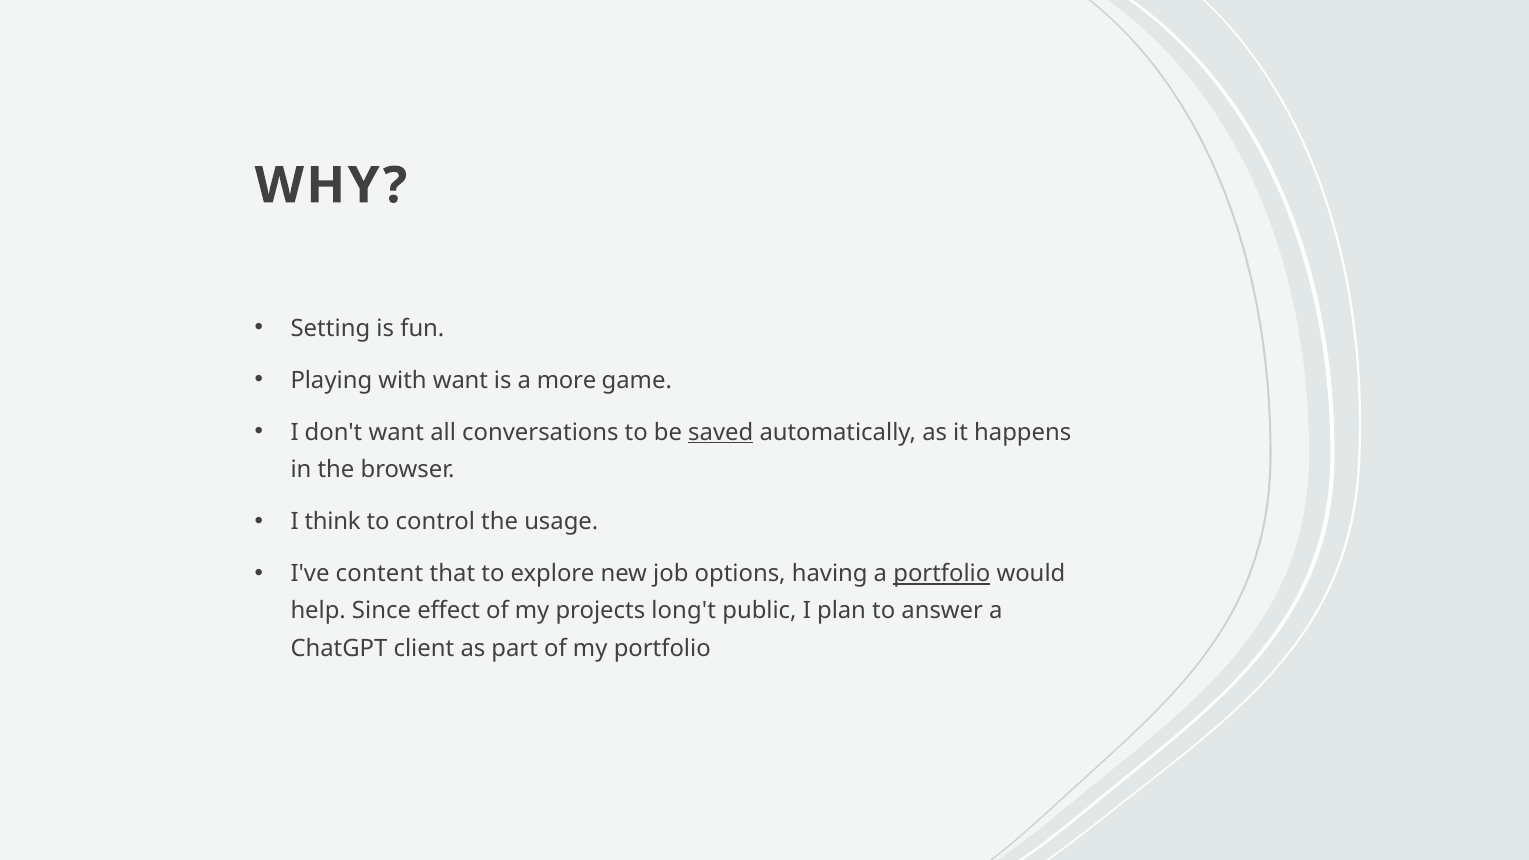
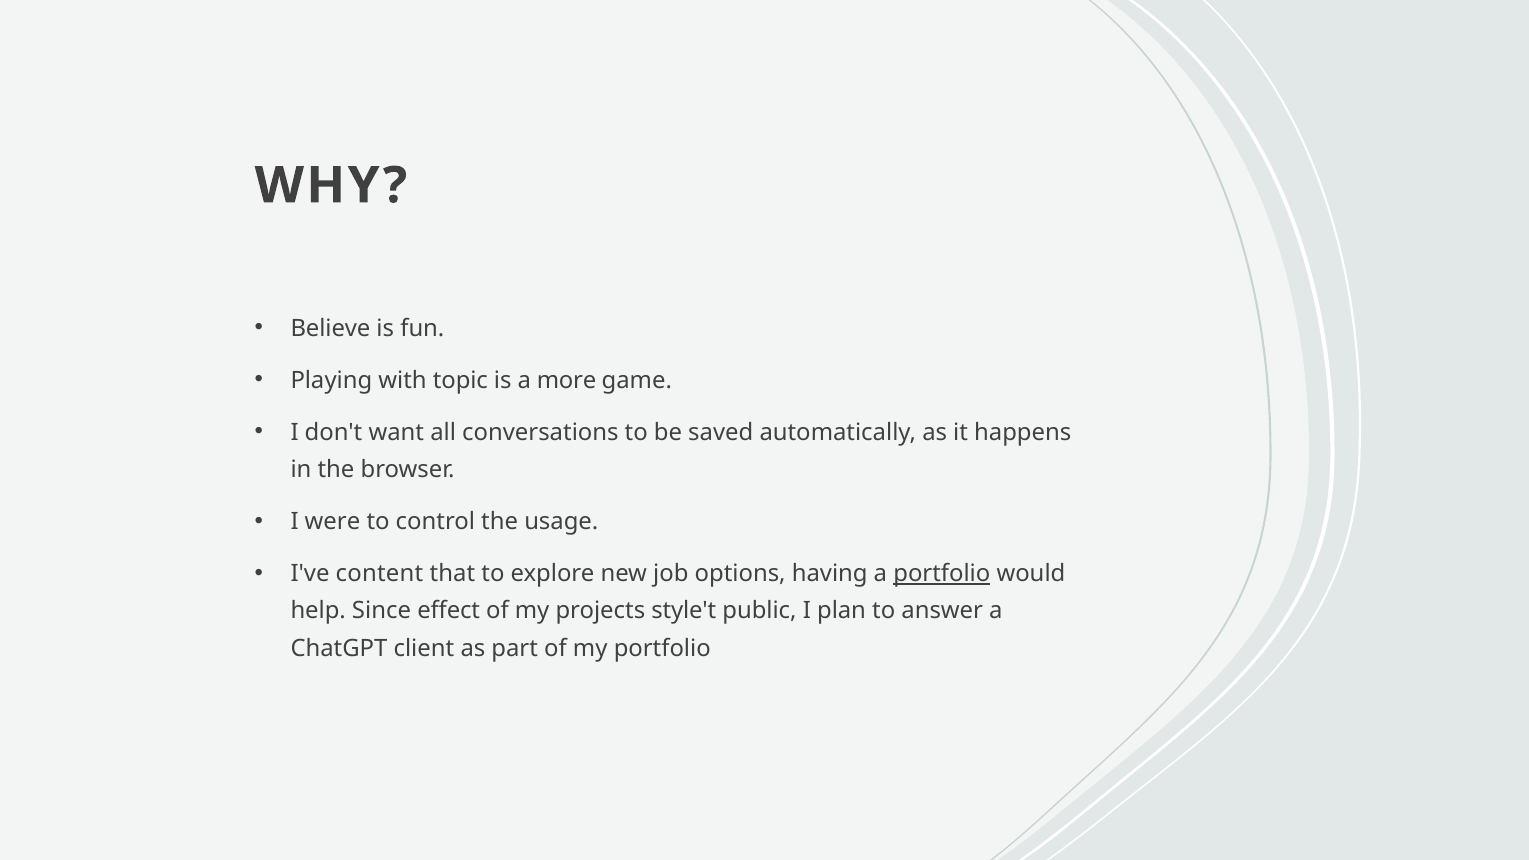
Setting: Setting -> Believe
with want: want -> topic
saved underline: present -> none
think: think -> were
long't: long't -> style't
